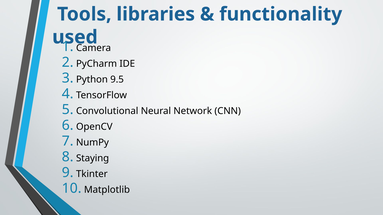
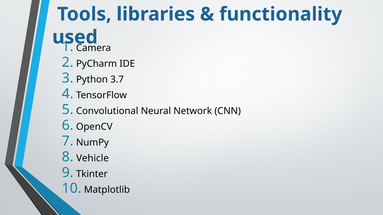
9.5: 9.5 -> 3.7
Staying: Staying -> Vehicle
